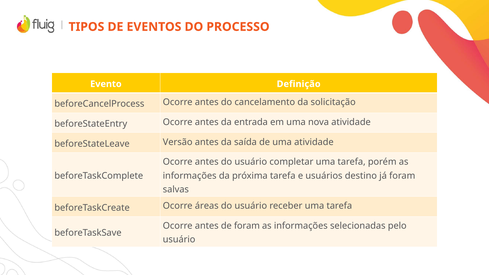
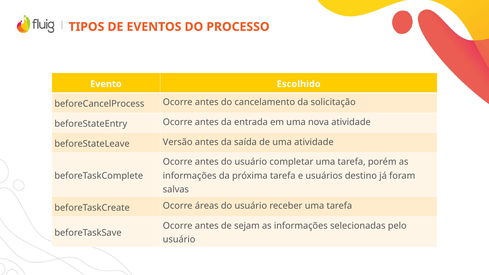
Definição: Definição -> Escolhido
de foram: foram -> sejam
